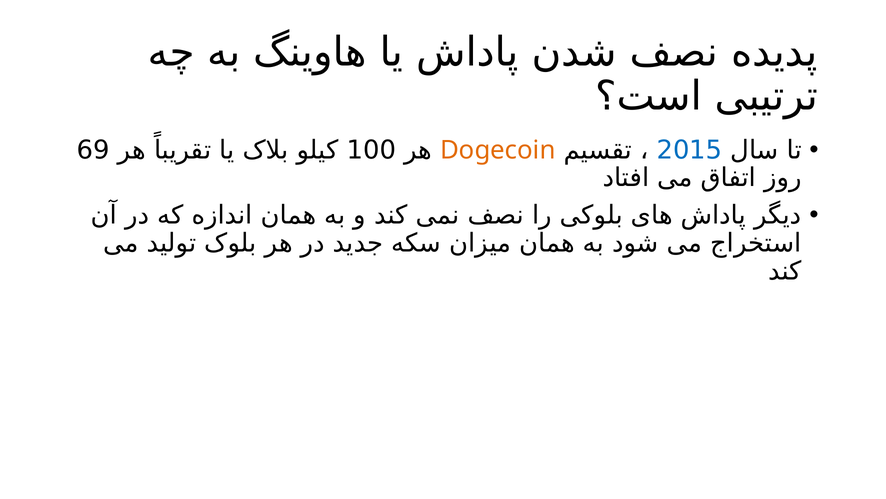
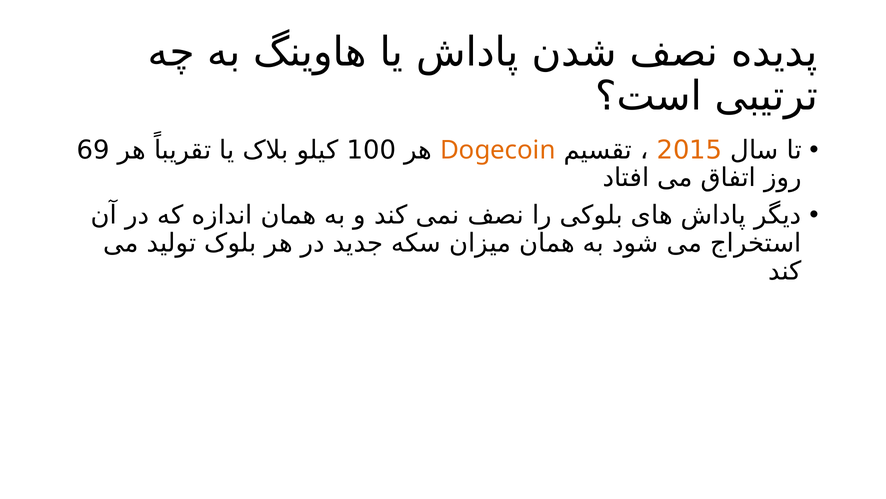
2015 colour: blue -> orange
